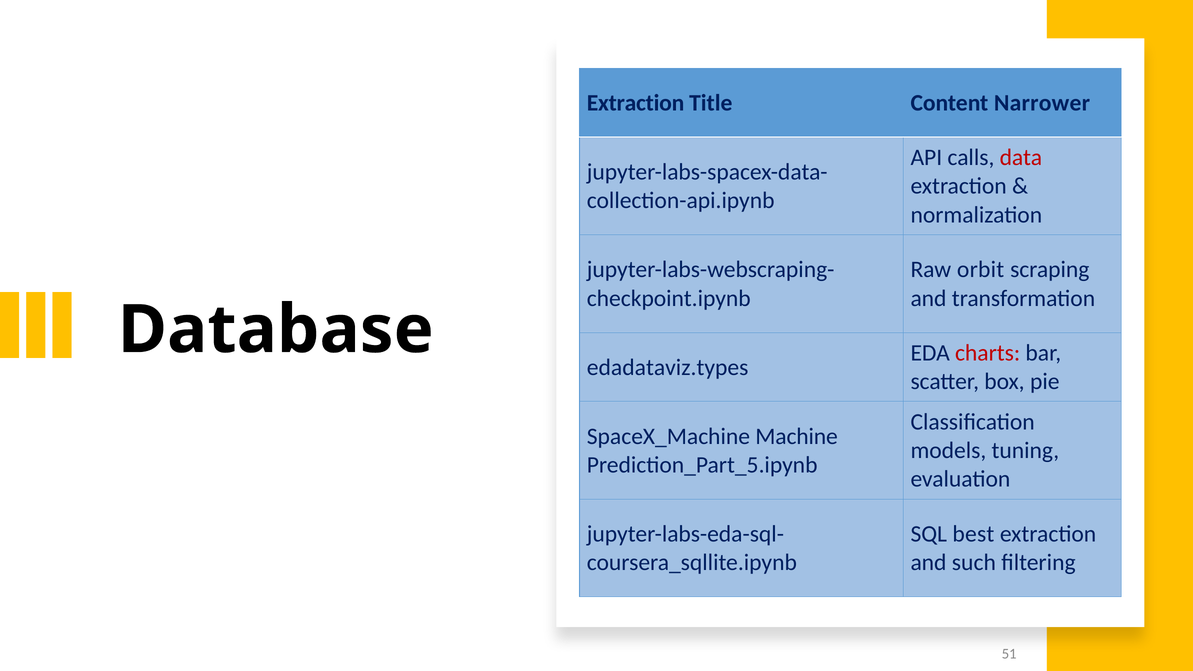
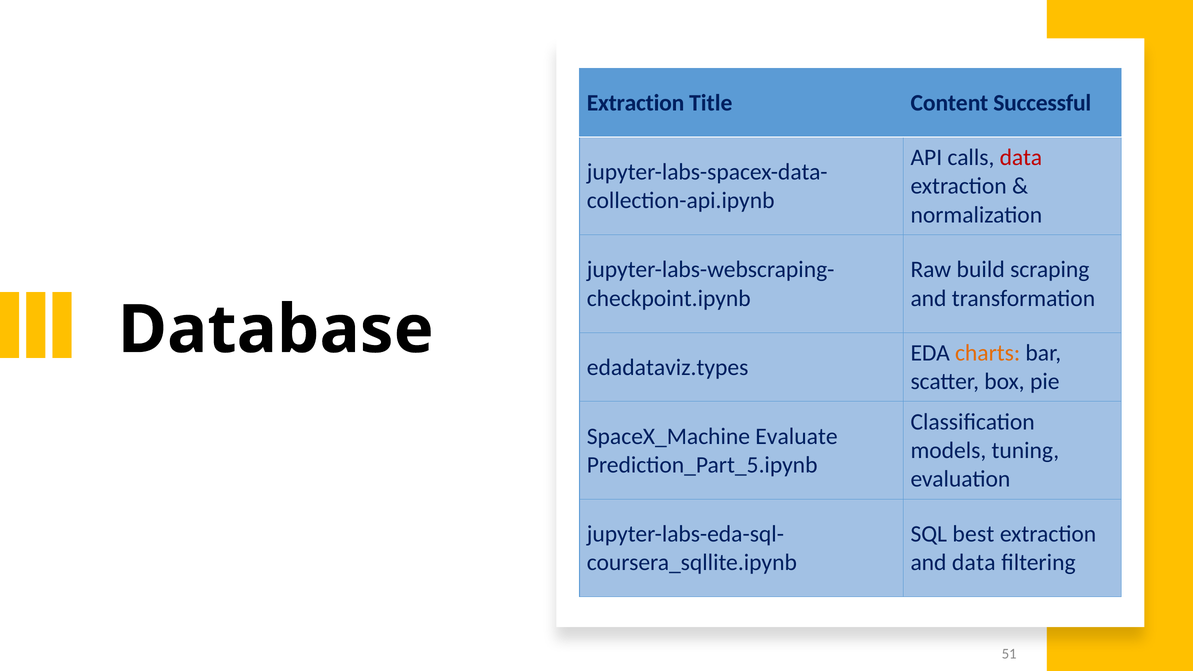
Narrower: Narrower -> Successful
orbit: orbit -> build
charts colour: red -> orange
Machine: Machine -> Evaluate
and such: such -> data
